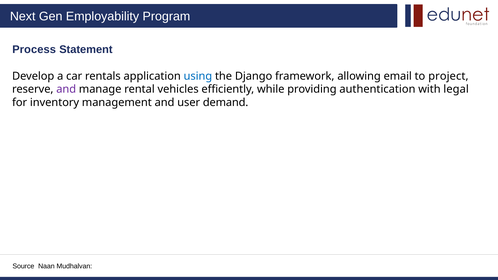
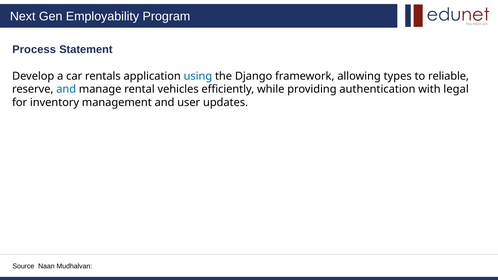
email: email -> types
project: project -> reliable
and at (66, 89) colour: purple -> blue
demand: demand -> updates
